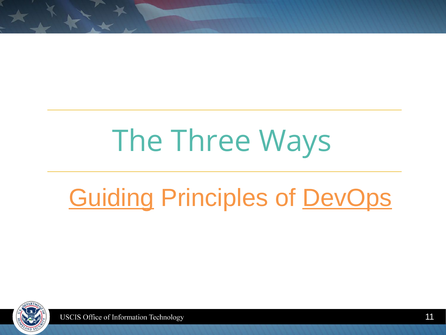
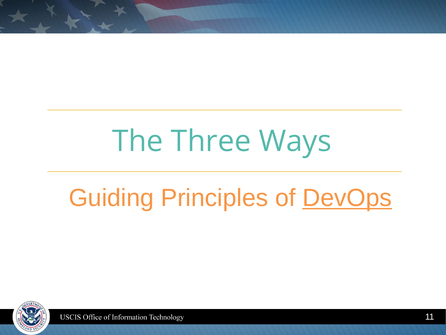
Guiding underline: present -> none
